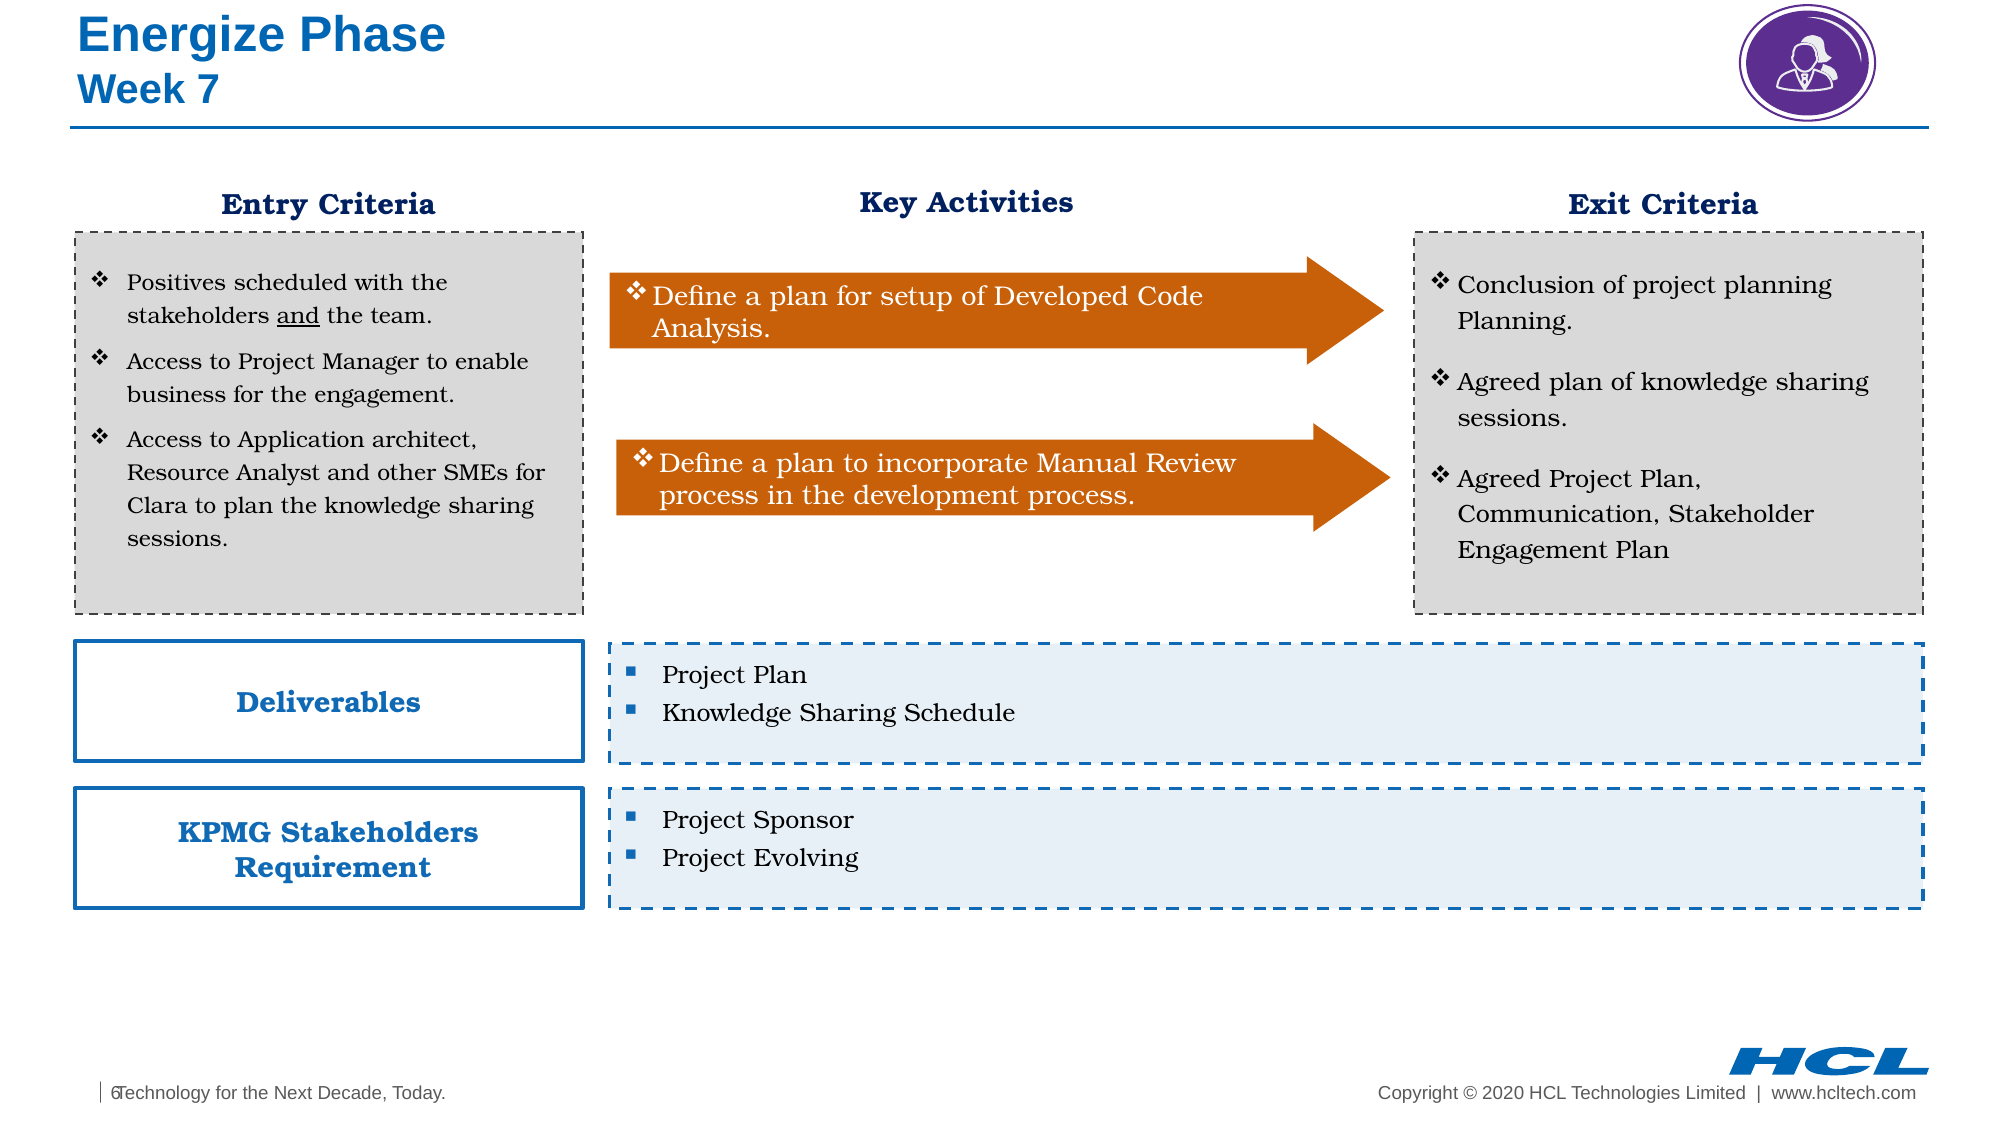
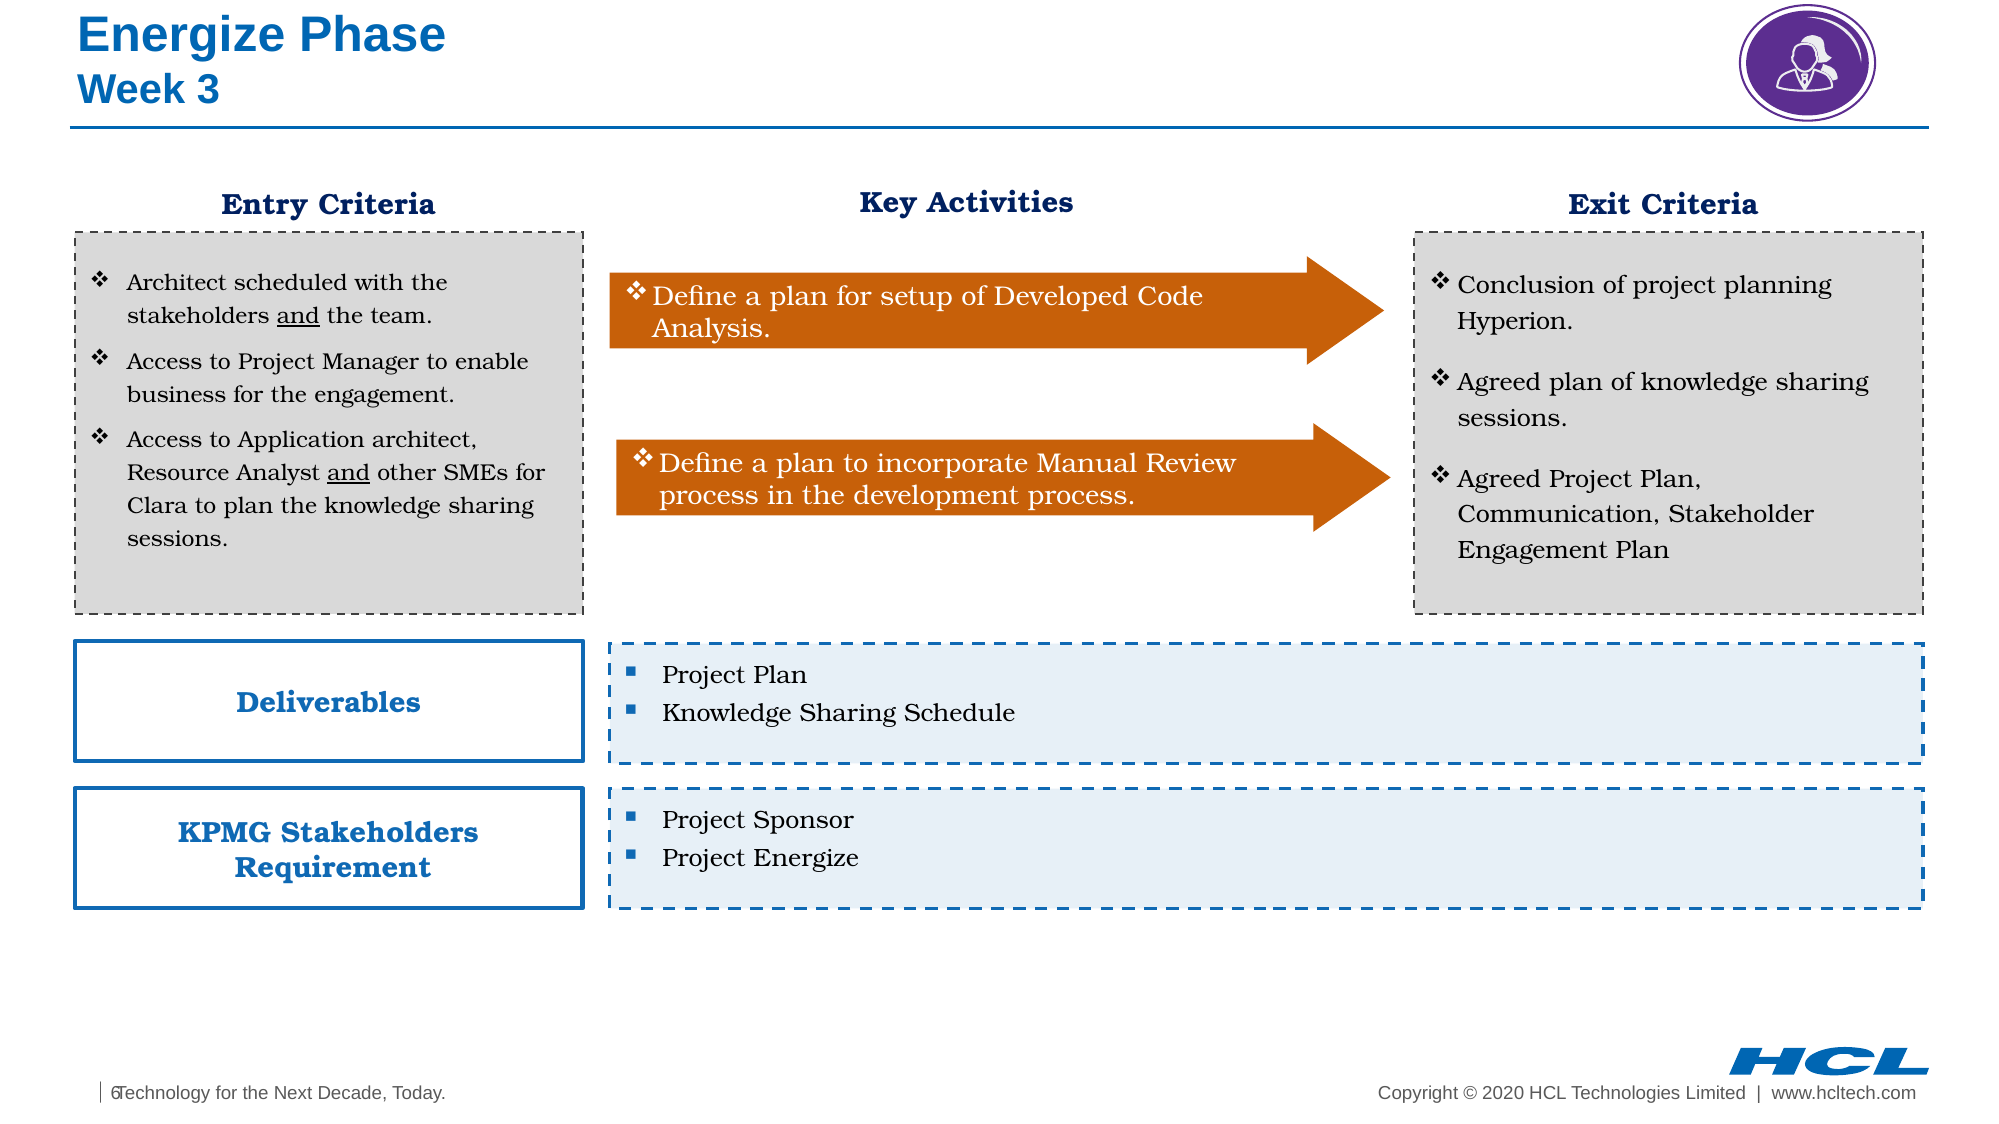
7: 7 -> 3
Positives at (177, 283): Positives -> Architect
Planning at (1516, 321): Planning -> Hyperion
and at (349, 473) underline: none -> present
Project Evolving: Evolving -> Energize
